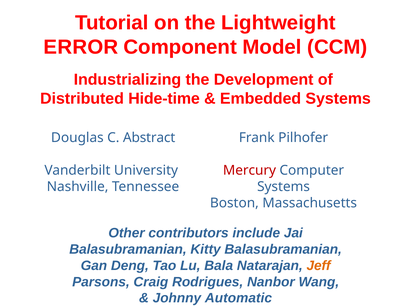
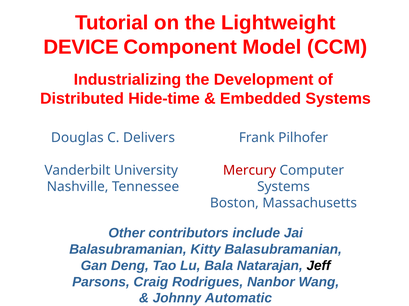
ERROR: ERROR -> DEVICE
Abstract: Abstract -> Delivers
Jeff colour: orange -> black
